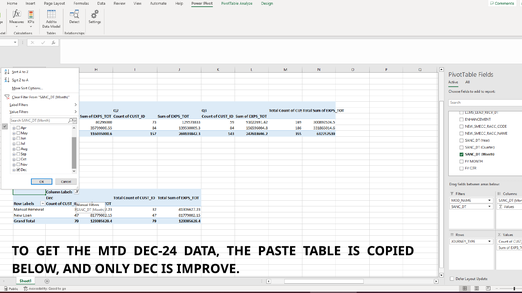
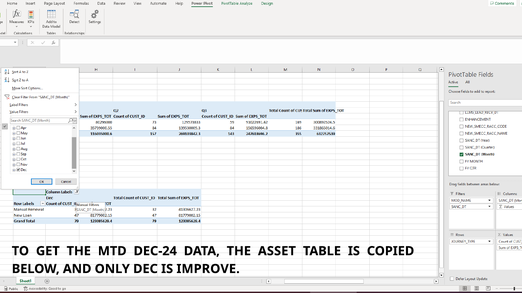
PASTE: PASTE -> ASSET
